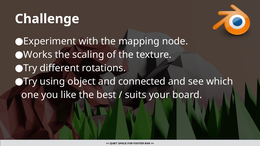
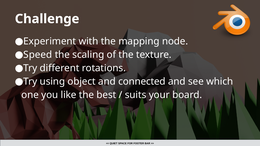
Works: Works -> Speed
